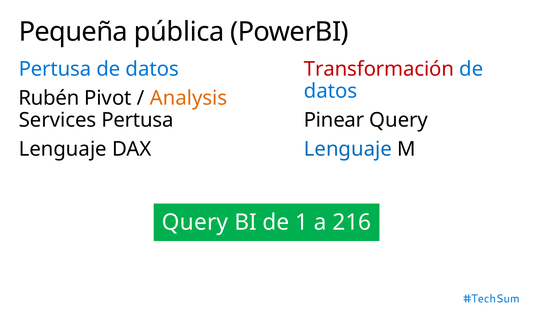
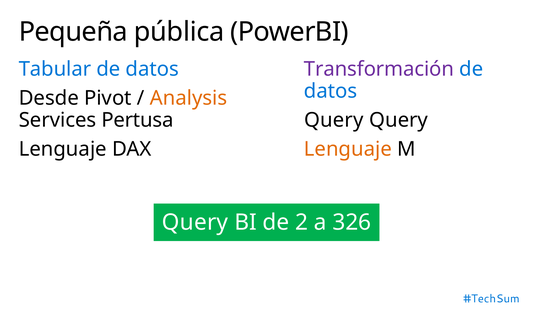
Pertusa at (55, 69): Pertusa -> Tabular
Transformación colour: red -> purple
Rubén: Rubén -> Desde
Pinear at (334, 120): Pinear -> Query
Lenguaje at (348, 149) colour: blue -> orange
1: 1 -> 2
216: 216 -> 326
